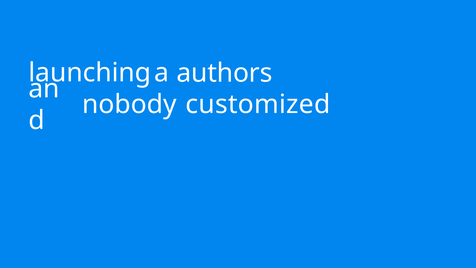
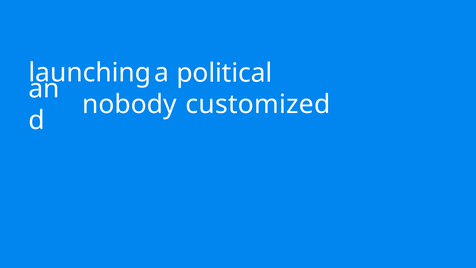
authors: authors -> political
